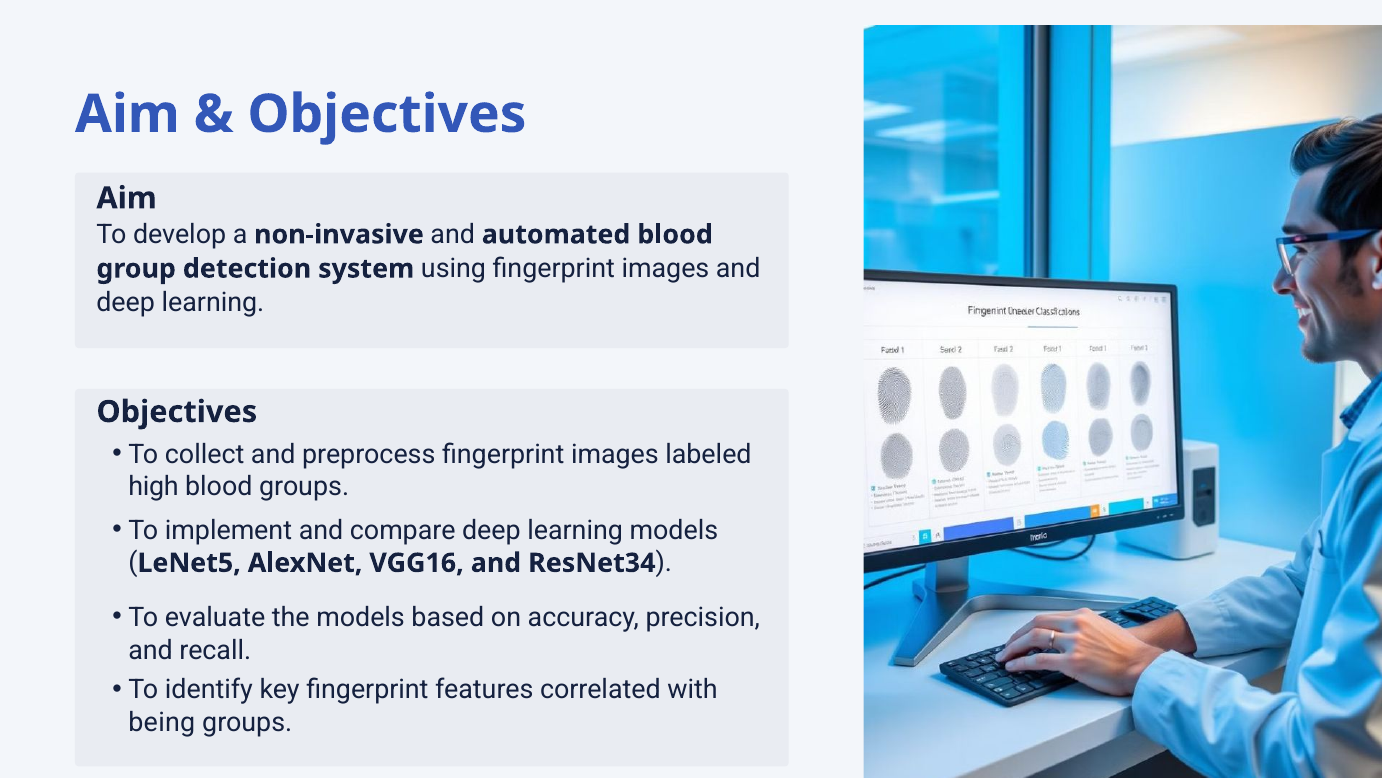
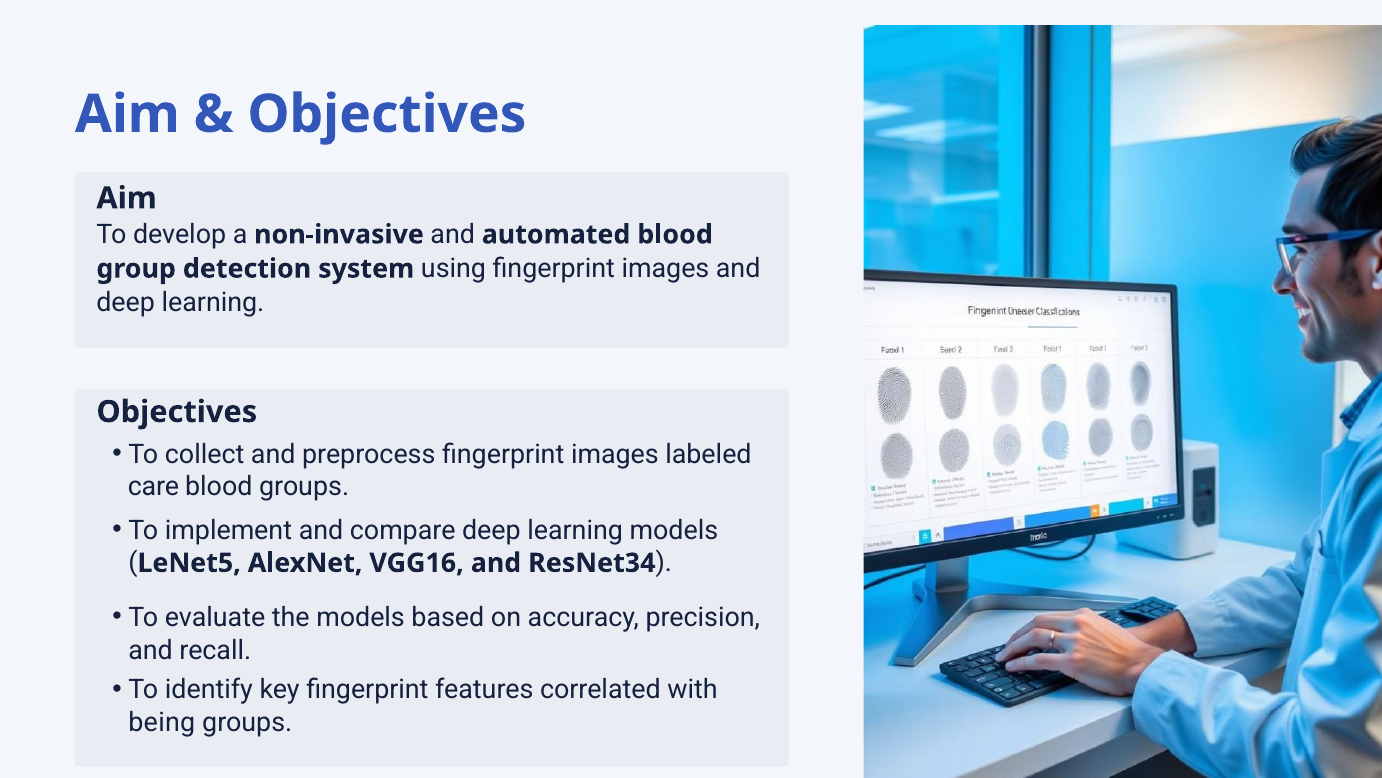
high: high -> care
